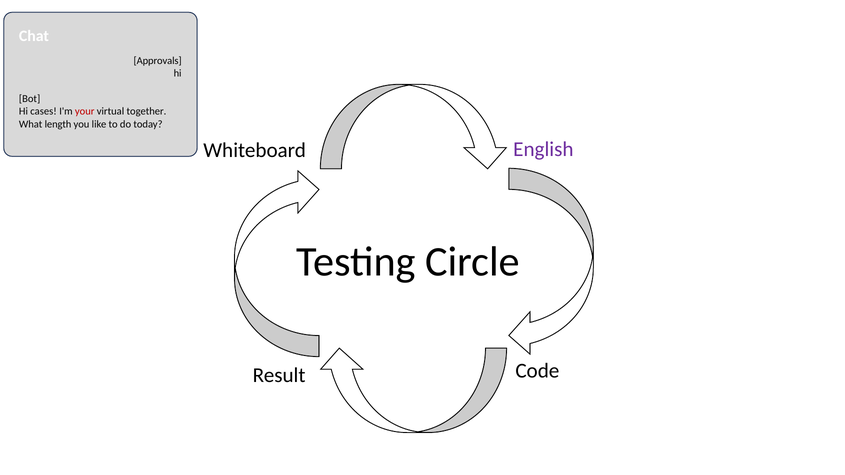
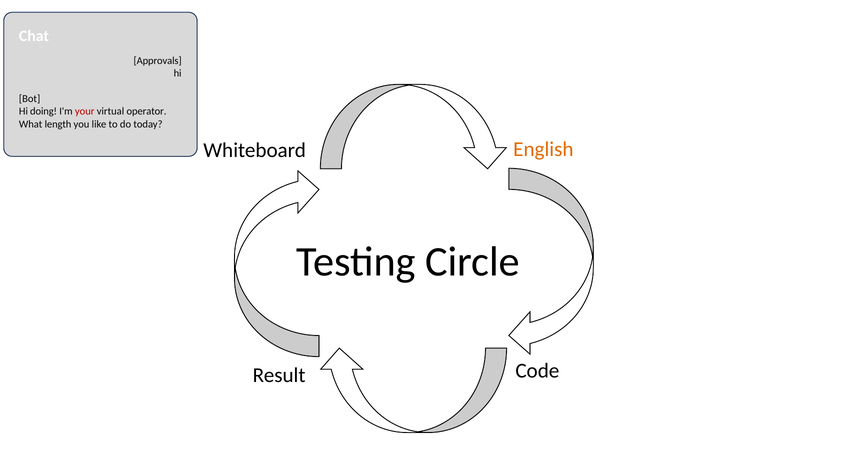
cases: cases -> doing
together: together -> operator
English colour: purple -> orange
